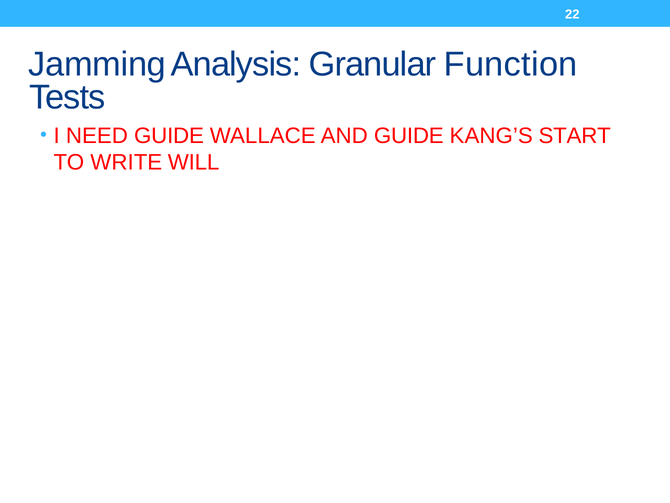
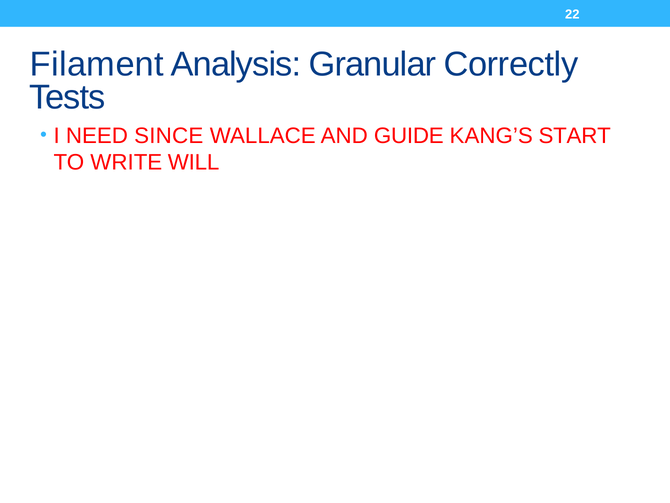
Jamming: Jamming -> Filament
Function: Function -> Correctly
NEED GUIDE: GUIDE -> SINCE
